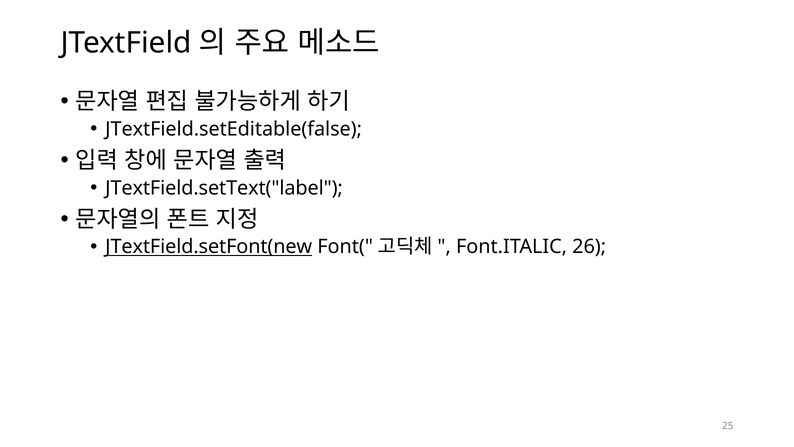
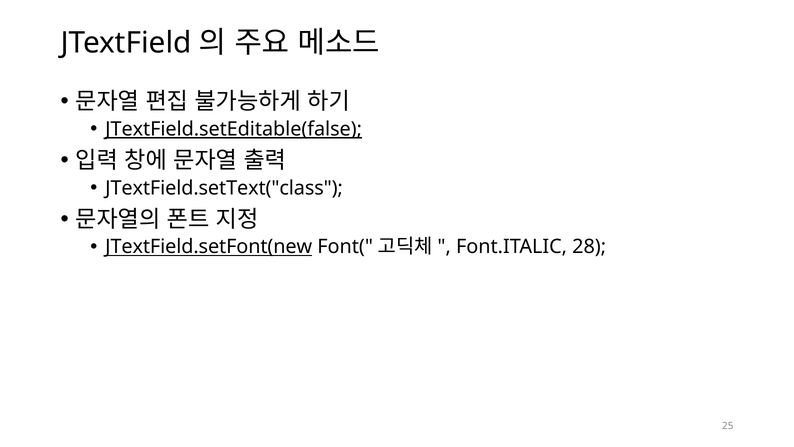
JTextField.setEditable(false underline: none -> present
JTextField.setText("label: JTextField.setText("label -> JTextField.setText("class
26: 26 -> 28
